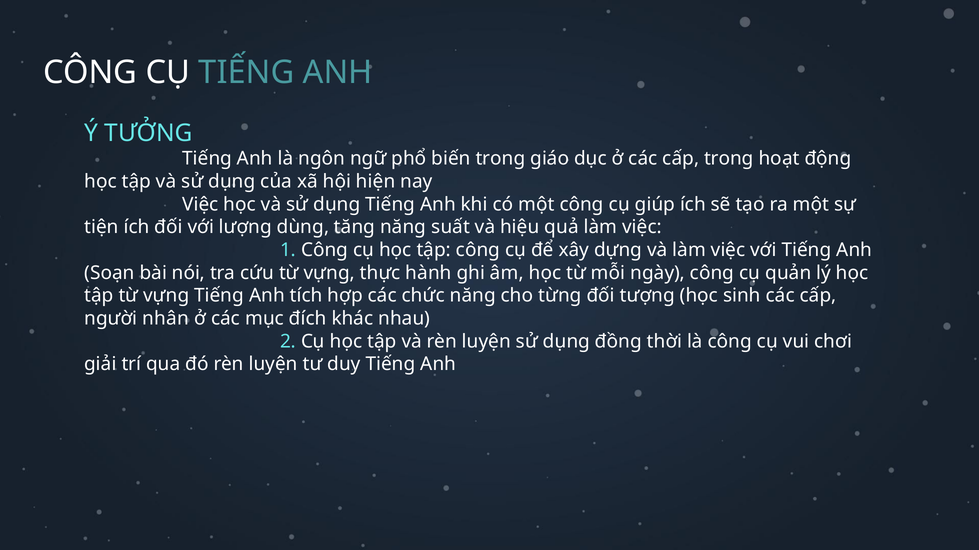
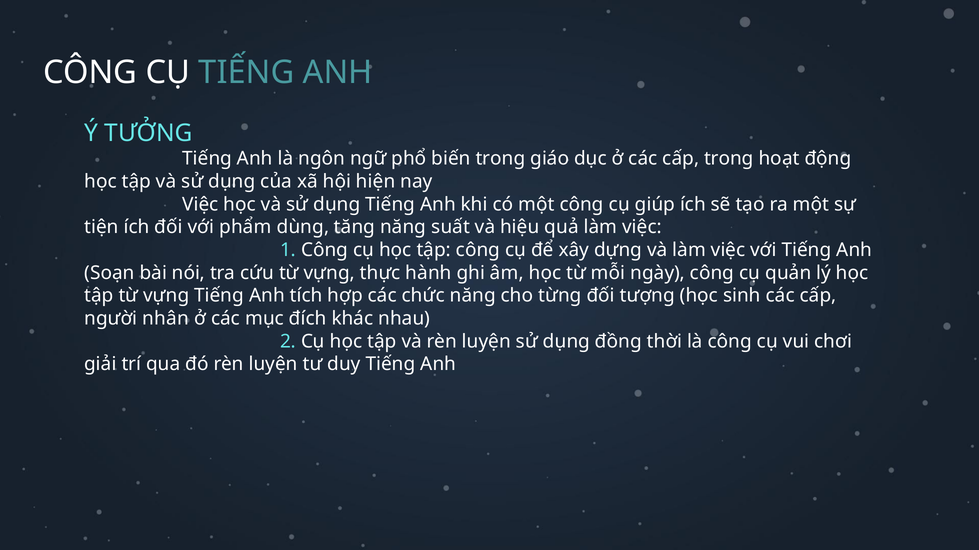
lượng: lượng -> phẩm
